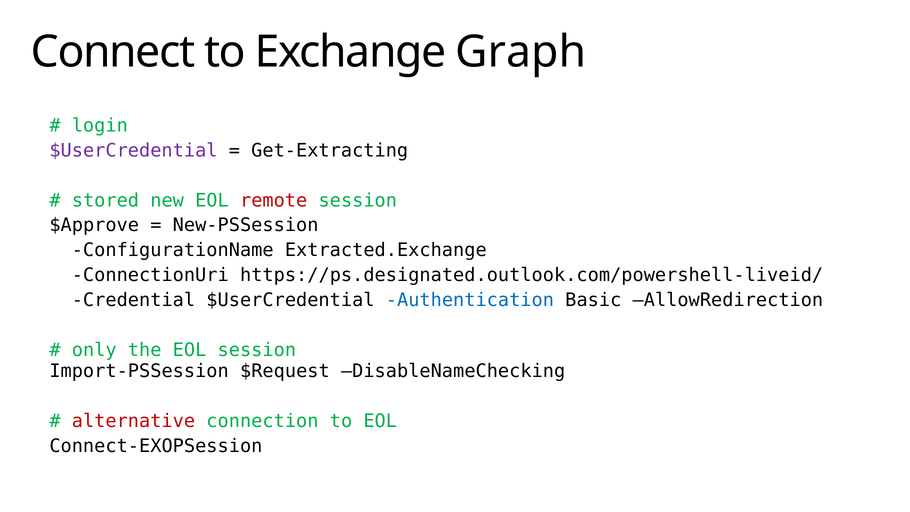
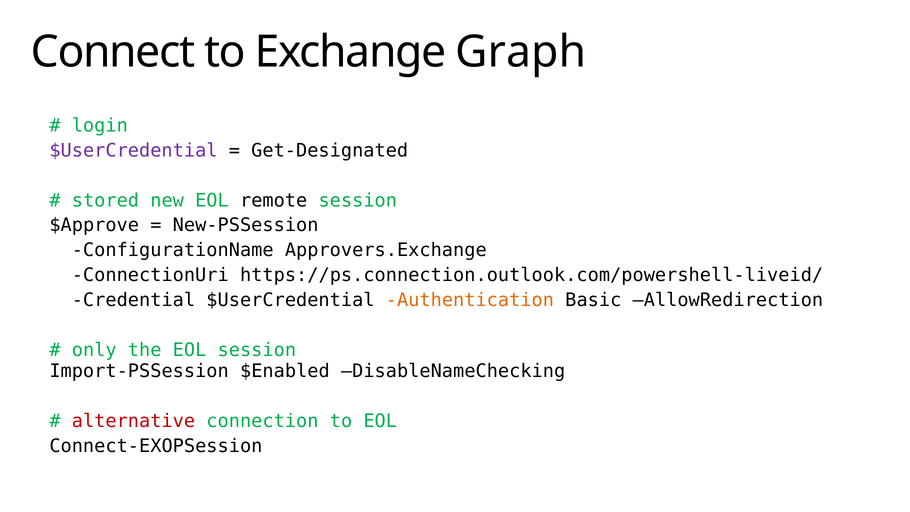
Get-Extracting: Get-Extracting -> Get-Designated
remote colour: red -> black
Extracted.Exchange: Extracted.Exchange -> Approvers.Exchange
https://ps.designated.outlook.com/powershell-liveid/: https://ps.designated.outlook.com/powershell-liveid/ -> https://ps.connection.outlook.com/powershell-liveid/
Authentication colour: blue -> orange
$Request: $Request -> $Enabled
